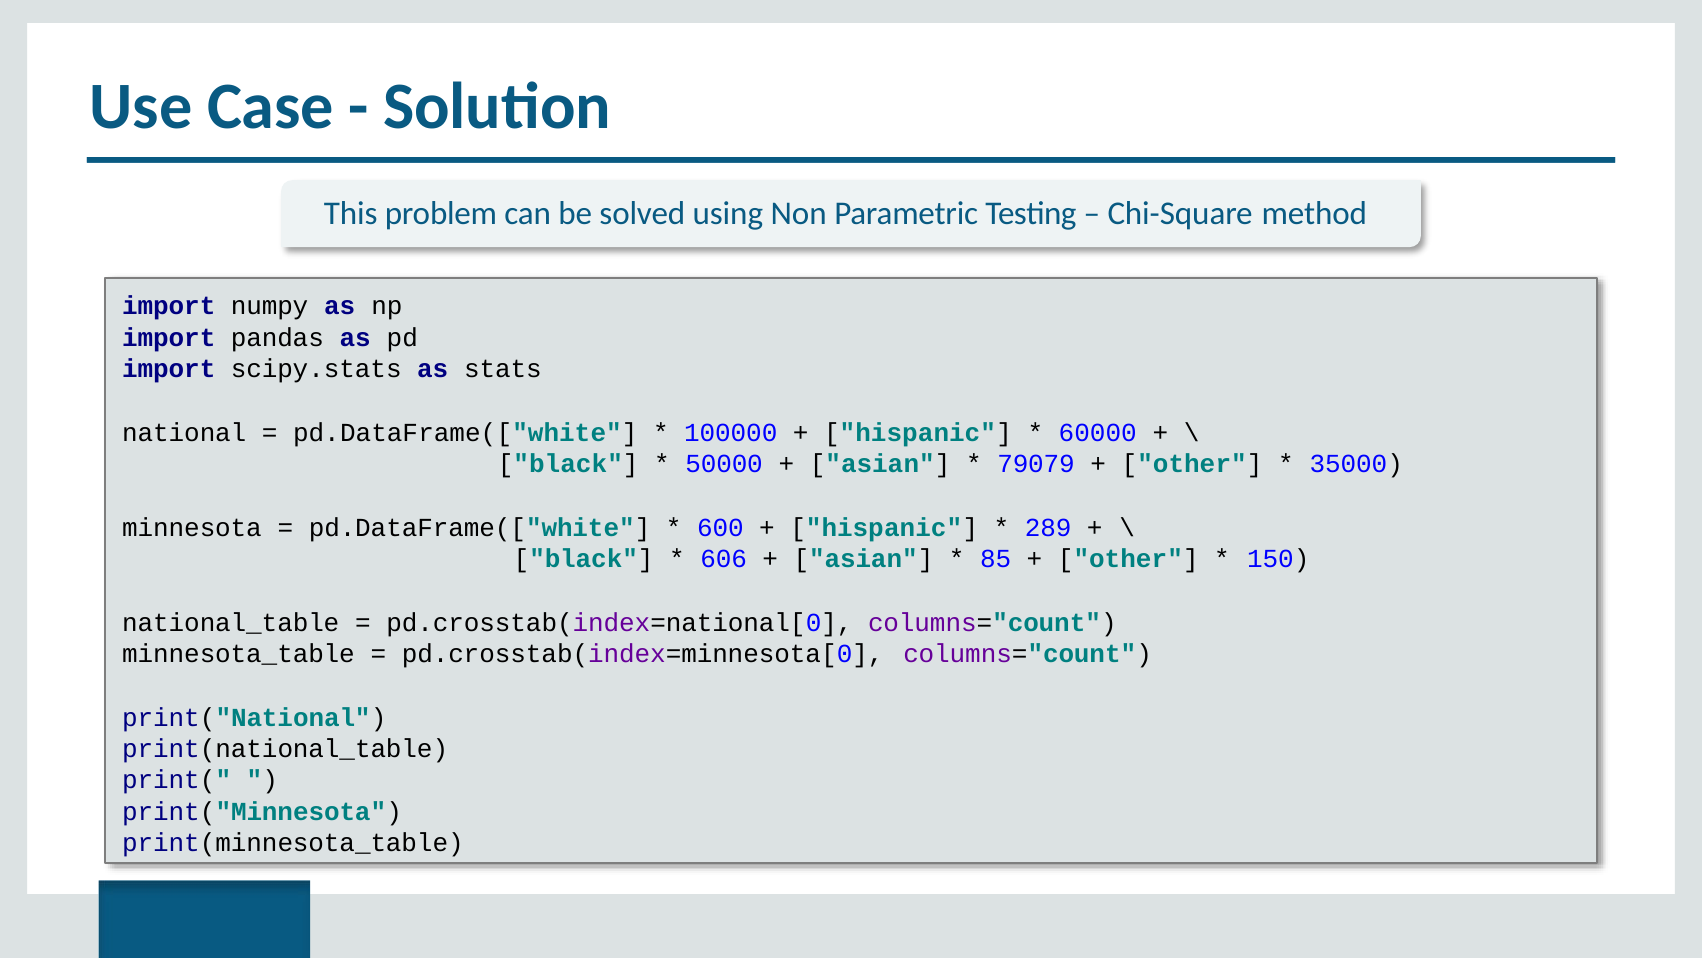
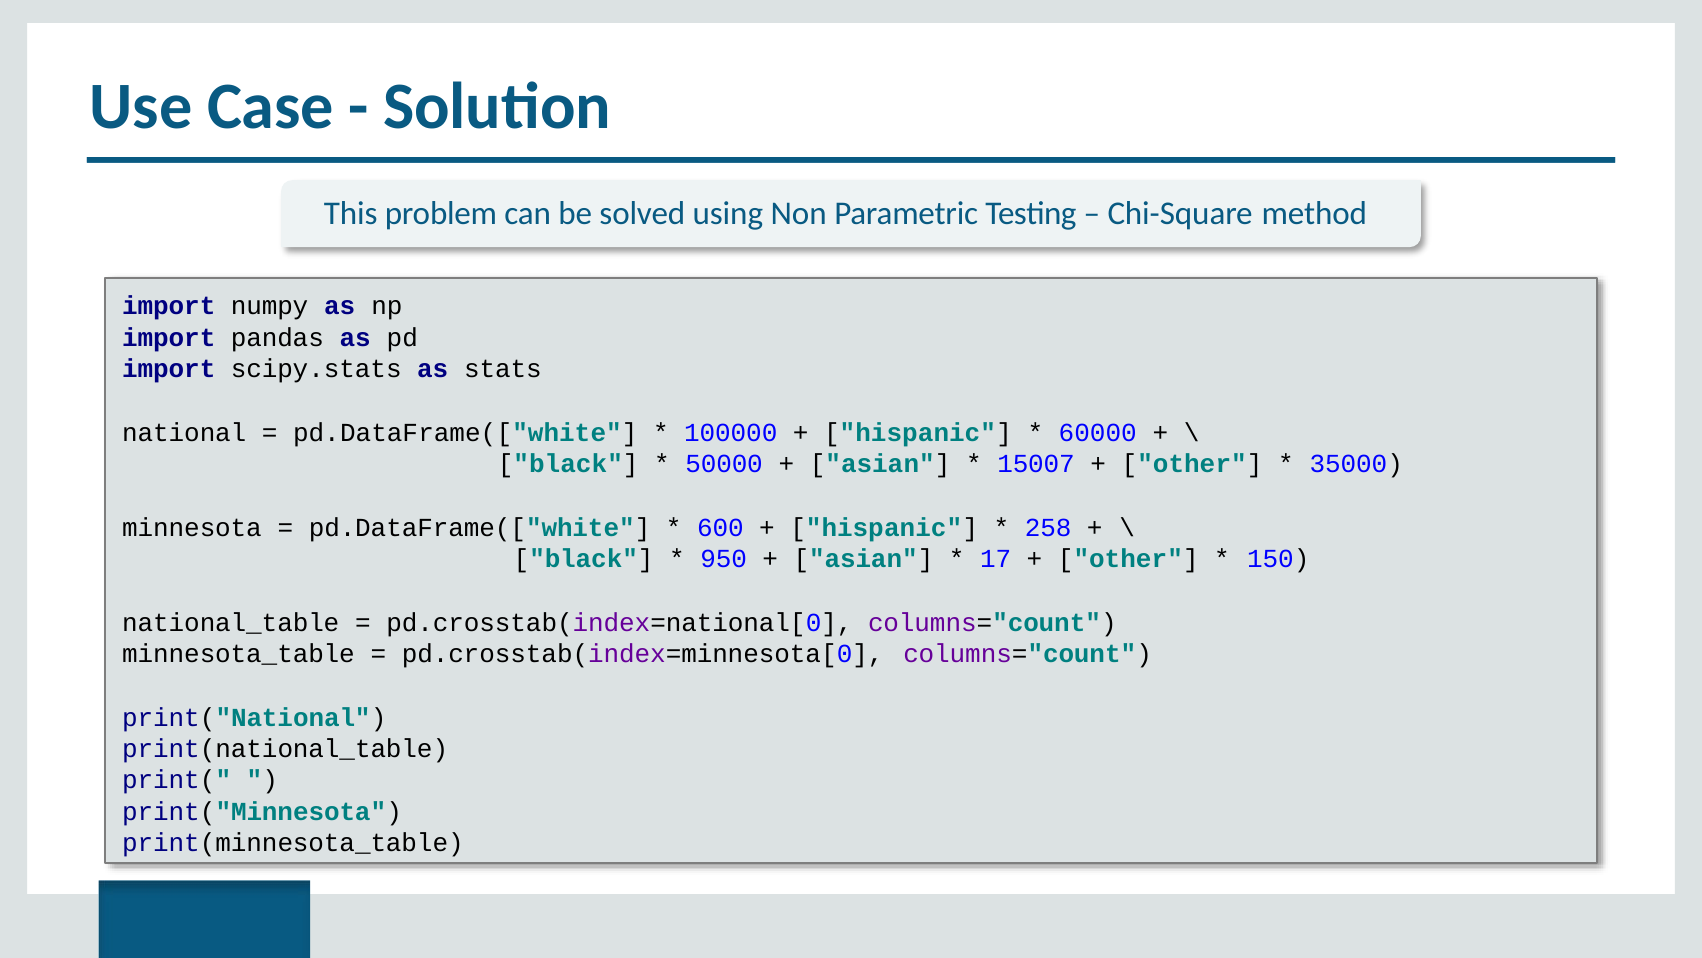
79079: 79079 -> 15007
289: 289 -> 258
606: 606 -> 950
85: 85 -> 17
